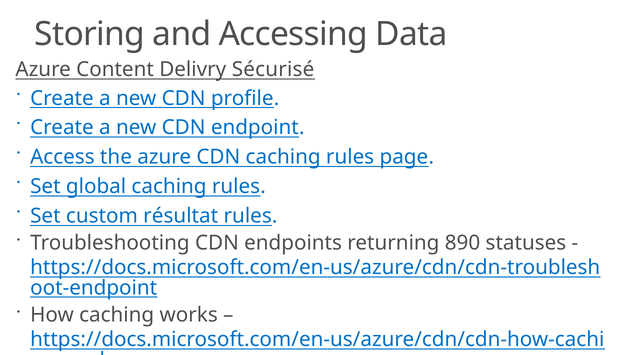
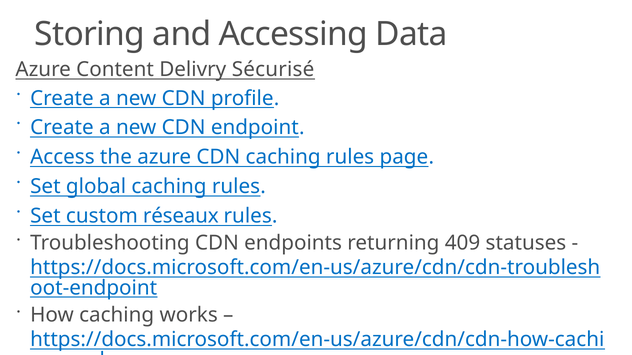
résultat: résultat -> réseaux
890: 890 -> 409
